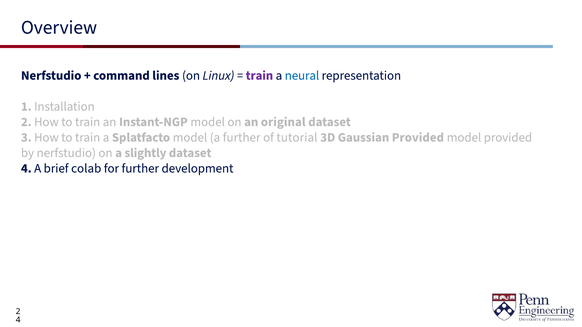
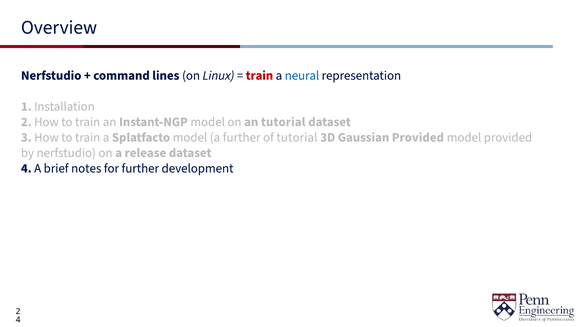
train at (259, 76) colour: purple -> red
an original: original -> tutorial
slightly: slightly -> release
colab: colab -> notes
